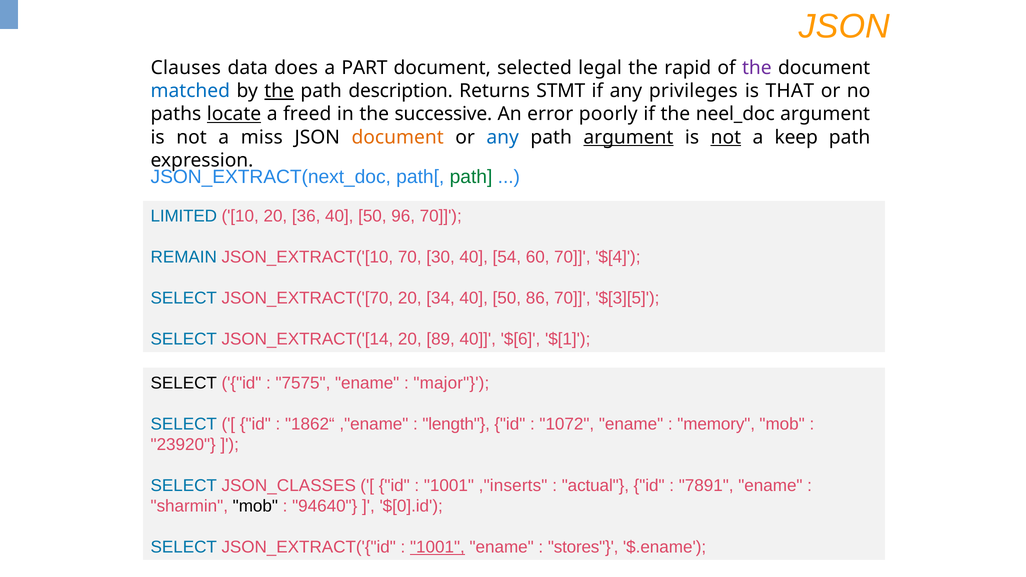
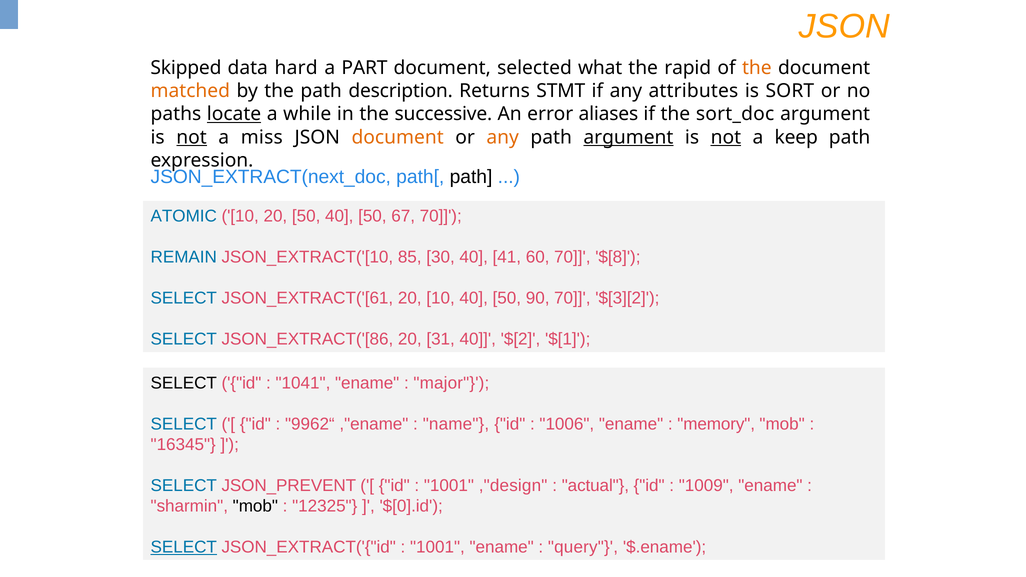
Clauses: Clauses -> Skipped
does: does -> hard
legal: legal -> what
the at (757, 68) colour: purple -> orange
matched colour: blue -> orange
the at (279, 91) underline: present -> none
privileges: privileges -> attributes
THAT: THAT -> SORT
freed: freed -> while
poorly: poorly -> aliases
neel_doc: neel_doc -> sort_doc
not at (192, 137) underline: none -> present
any at (503, 137) colour: blue -> orange
path at (471, 177) colour: green -> black
LIMITED: LIMITED -> ATOMIC
20 36: 36 -> 50
96: 96 -> 67
JSON_EXTRACT('[10 70: 70 -> 85
54: 54 -> 41
$[4: $[4 -> $[8
JSON_EXTRACT('[70: JSON_EXTRACT('[70 -> JSON_EXTRACT('[61
20 34: 34 -> 10
86: 86 -> 90
$[3][5: $[3][5 -> $[3][2
JSON_EXTRACT('[14: JSON_EXTRACT('[14 -> JSON_EXTRACT('[86
89: 89 -> 31
$[6: $[6 -> $[2
7575: 7575 -> 1041
1862“: 1862“ -> 9962“
length: length -> name
1072: 1072 -> 1006
23920: 23920 -> 16345
JSON_CLASSES: JSON_CLASSES -> JSON_PREVENT
,"inserts: ,"inserts -> ,"design
7891: 7891 -> 1009
94640: 94640 -> 12325
SELECT at (184, 547) underline: none -> present
1001 at (437, 547) underline: present -> none
stores: stores -> query
